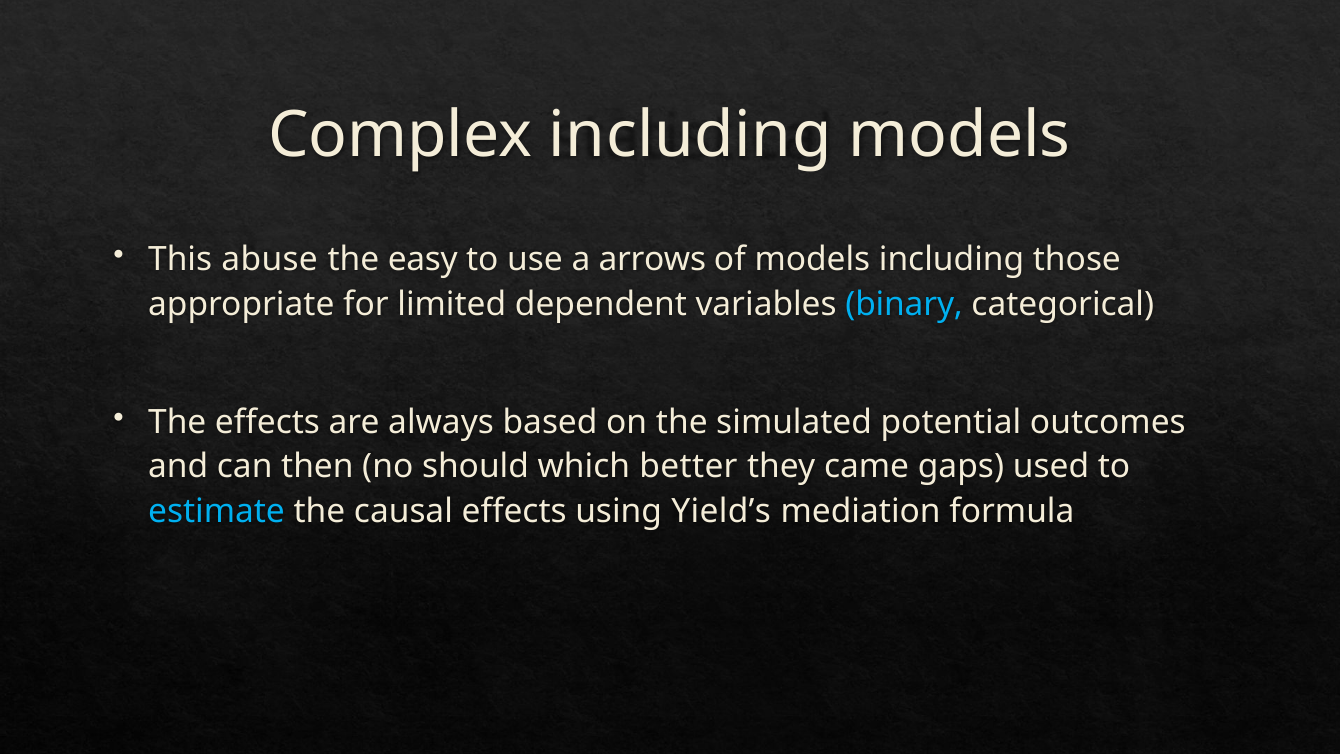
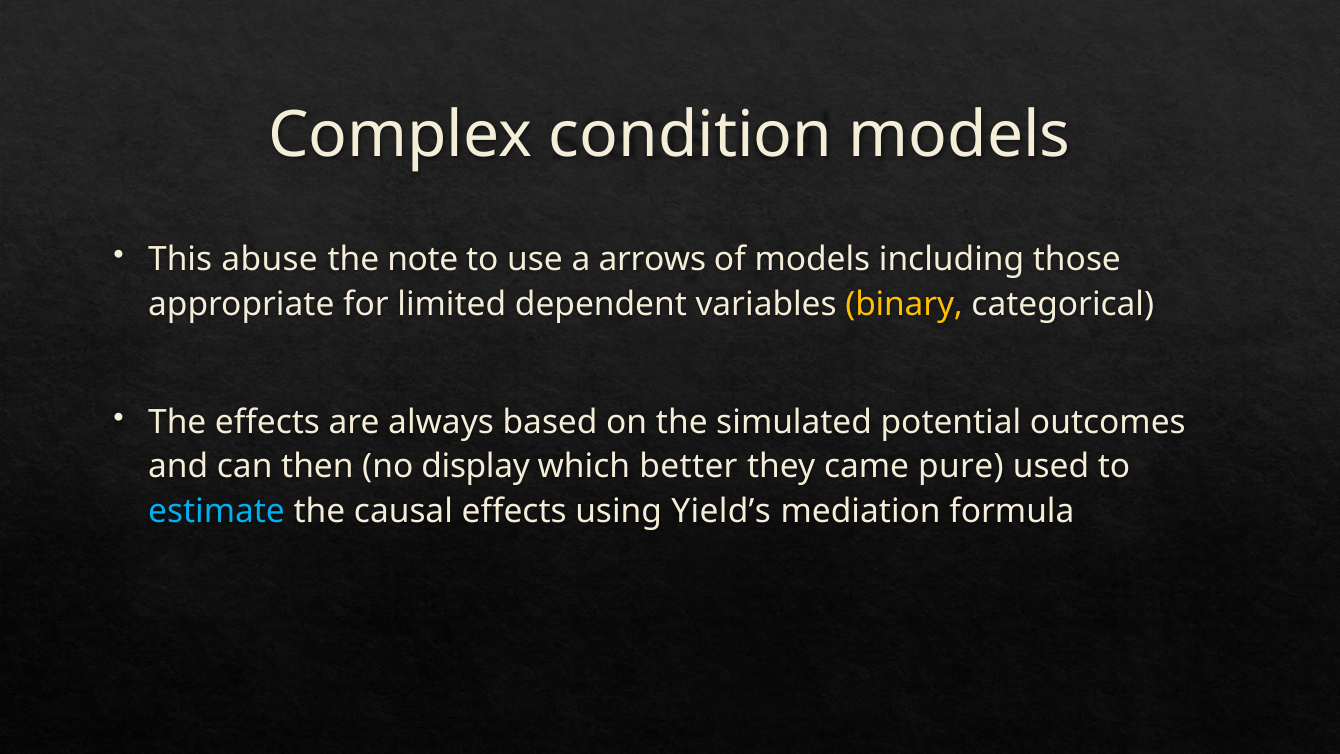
Complex including: including -> condition
easy: easy -> note
binary colour: light blue -> yellow
should: should -> display
gaps: gaps -> pure
